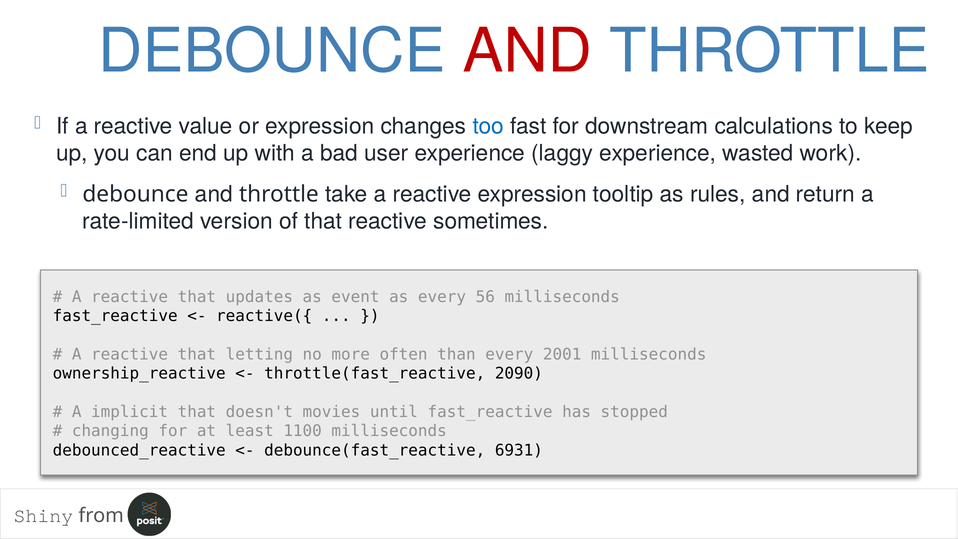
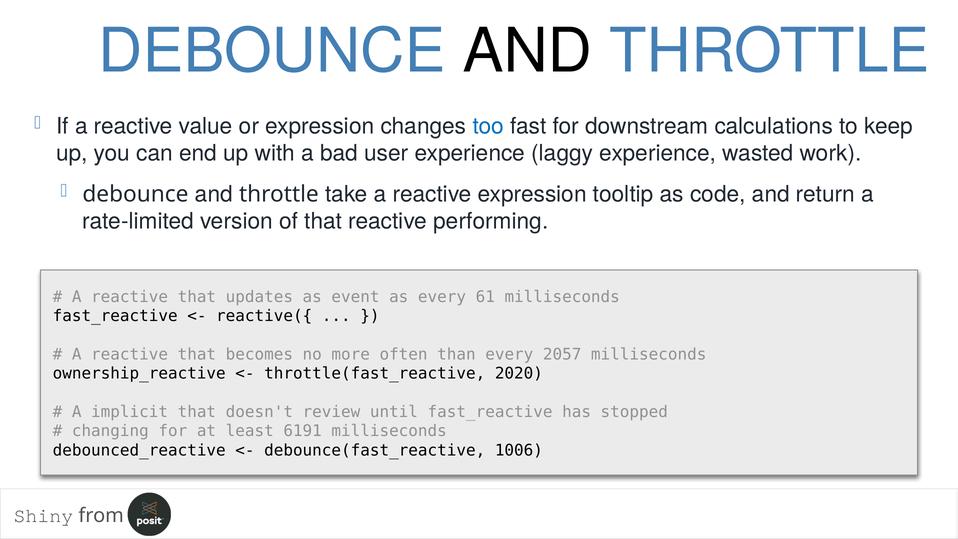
AND at (527, 52) colour: red -> black
rules: rules -> code
sometimes: sometimes -> performing
56: 56 -> 61
letting: letting -> becomes
2001: 2001 -> 2057
2090: 2090 -> 2020
movies: movies -> review
1100: 1100 -> 6191
6931: 6931 -> 1006
